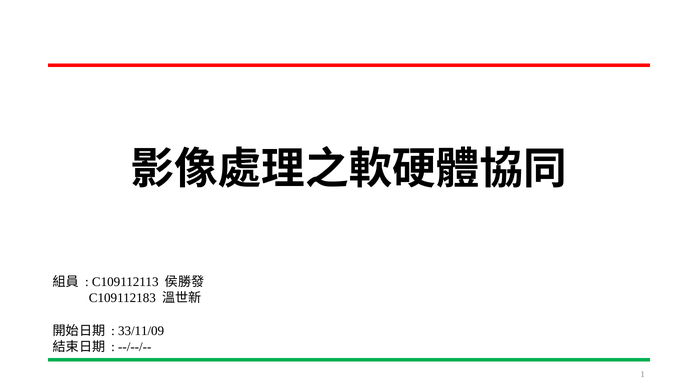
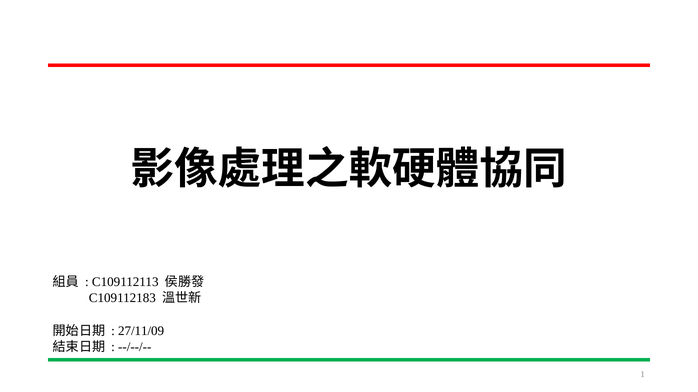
33/11/09: 33/11/09 -> 27/11/09
